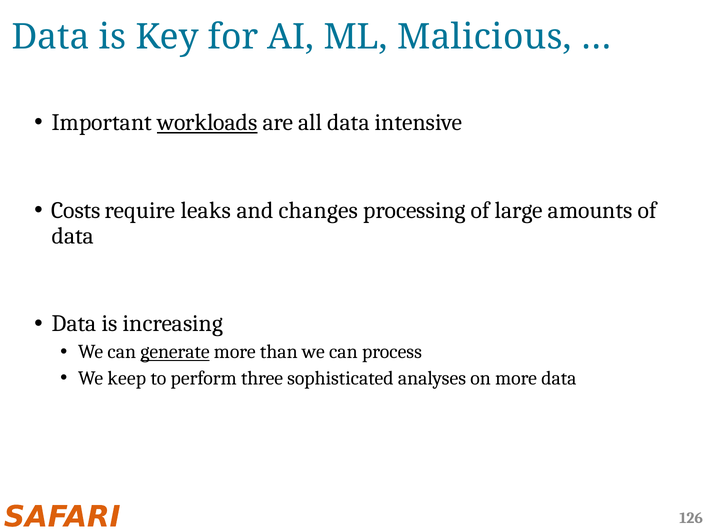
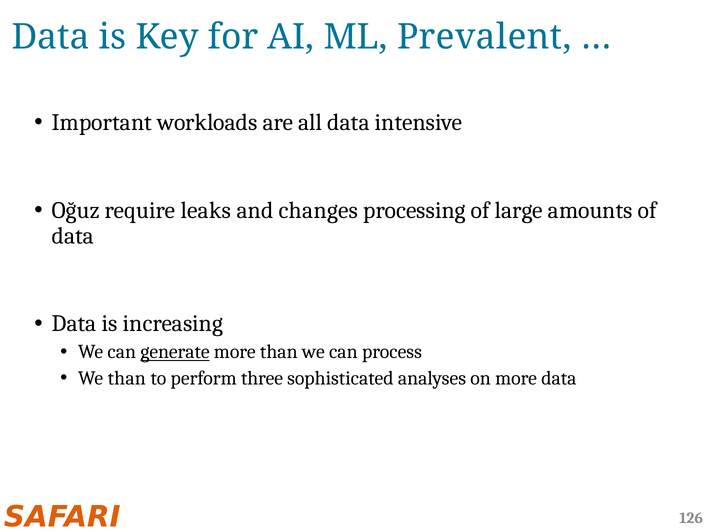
Malicious: Malicious -> Prevalent
workloads underline: present -> none
Costs: Costs -> Oğuz
We keep: keep -> than
